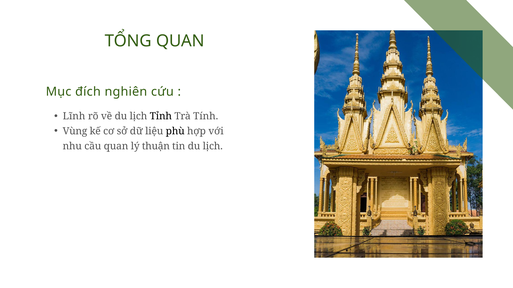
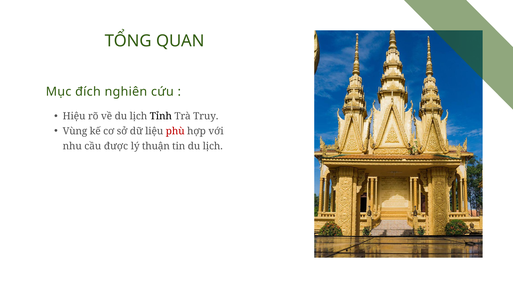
Lĩnh: Lĩnh -> Hiệu
Tính: Tính -> Truy
phù colour: black -> red
cầu quan: quan -> được
